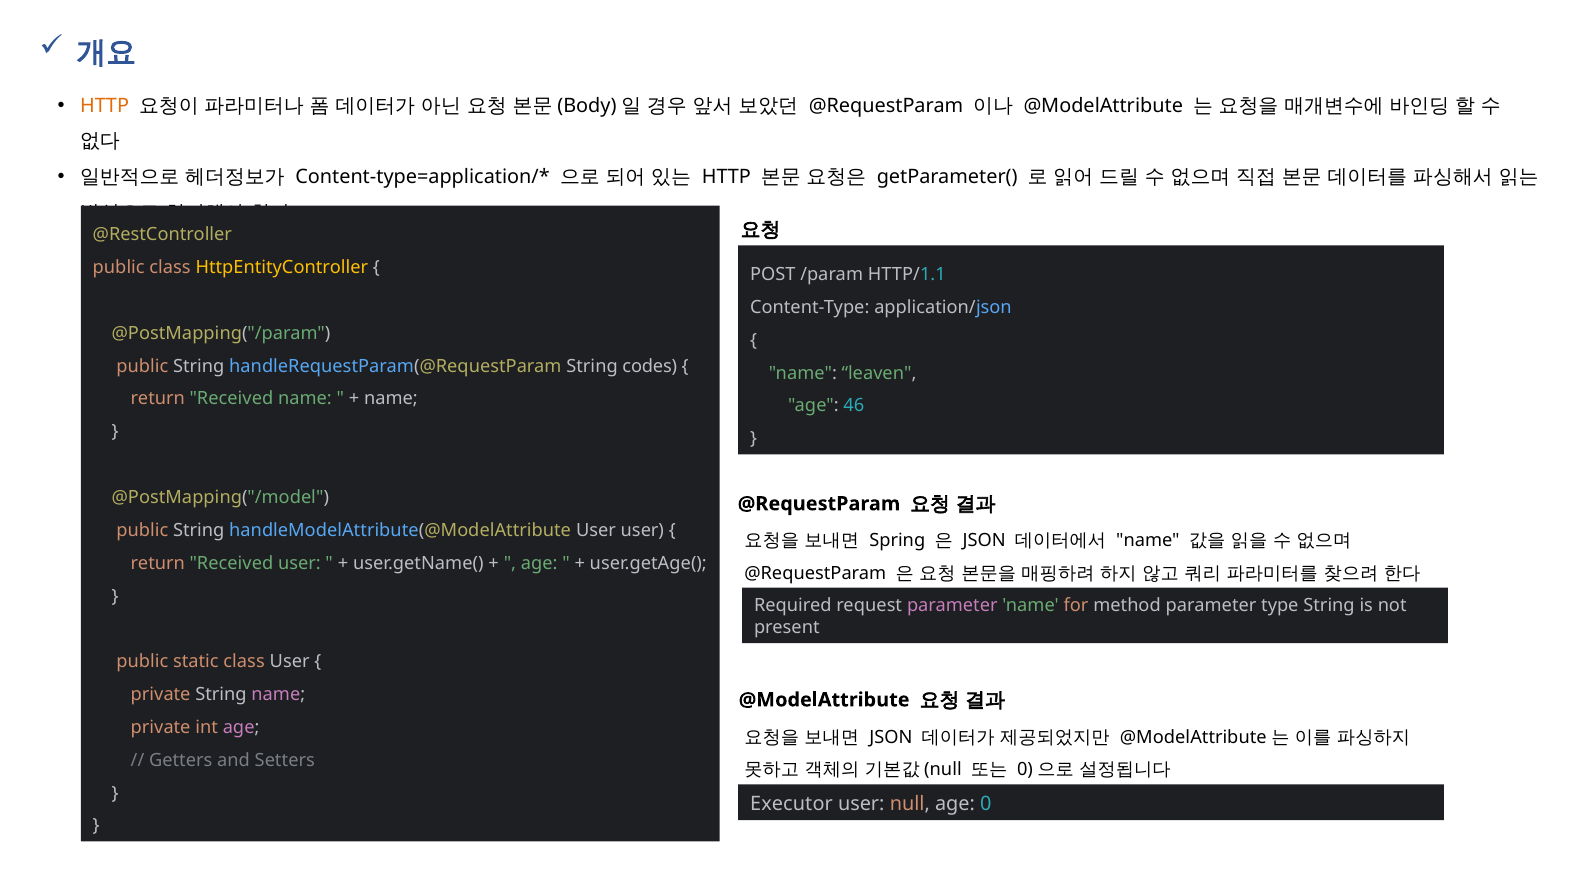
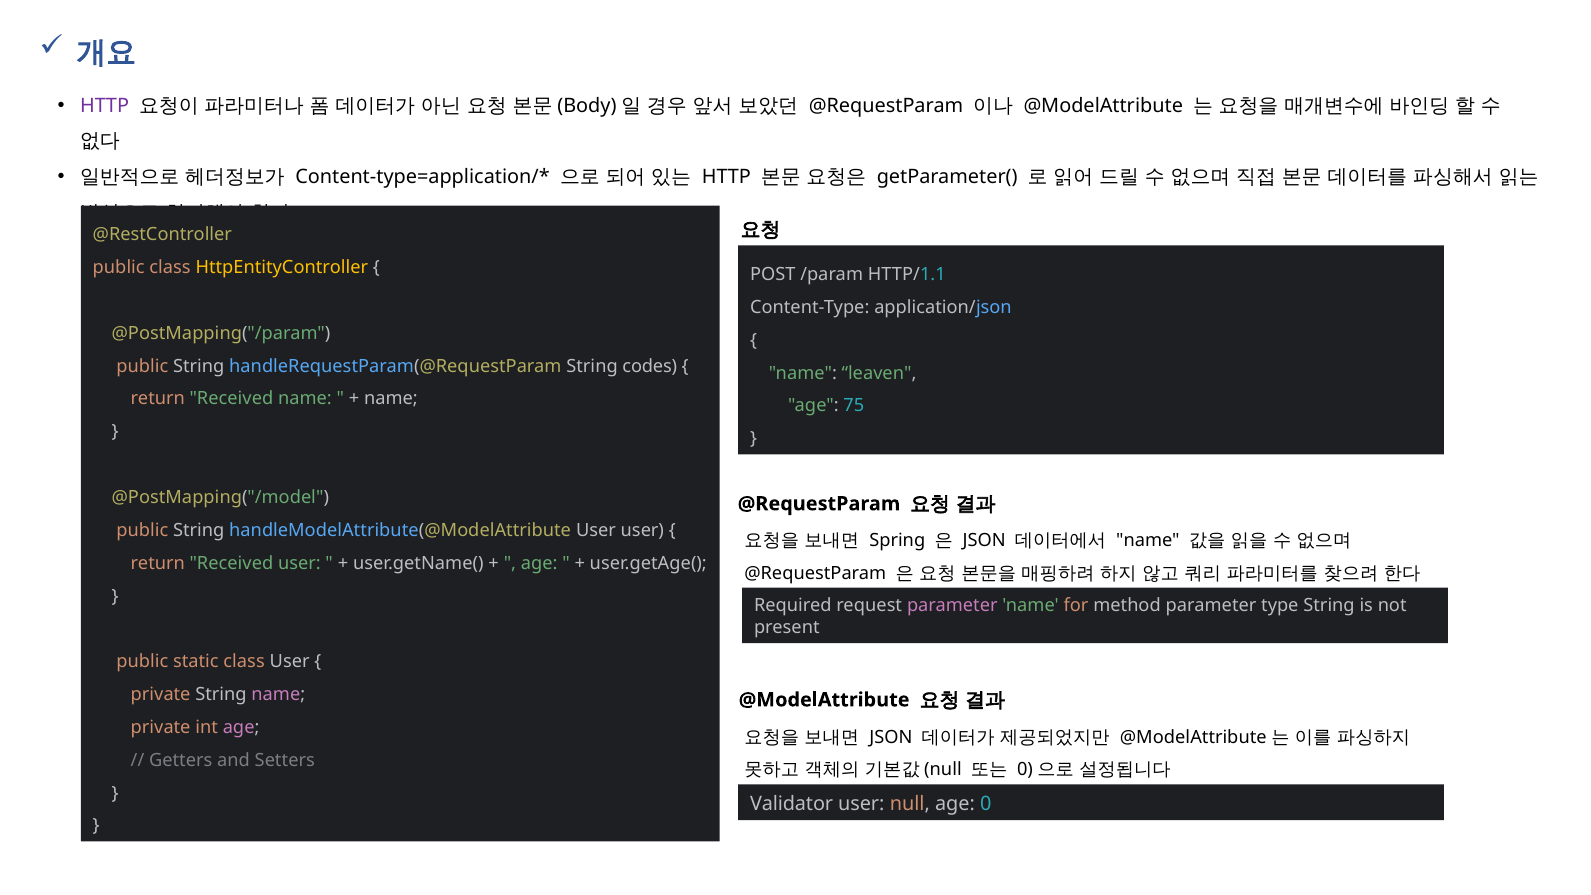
HTTP at (105, 106) colour: orange -> purple
46: 46 -> 75
Executor: Executor -> Validator
